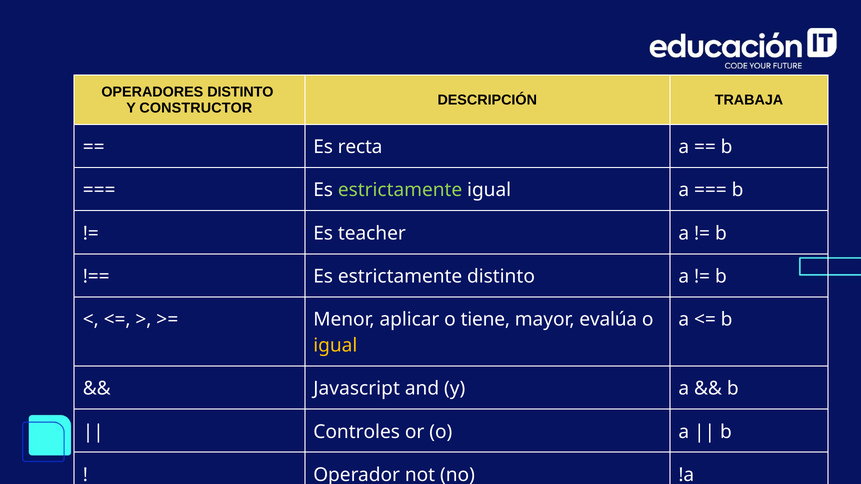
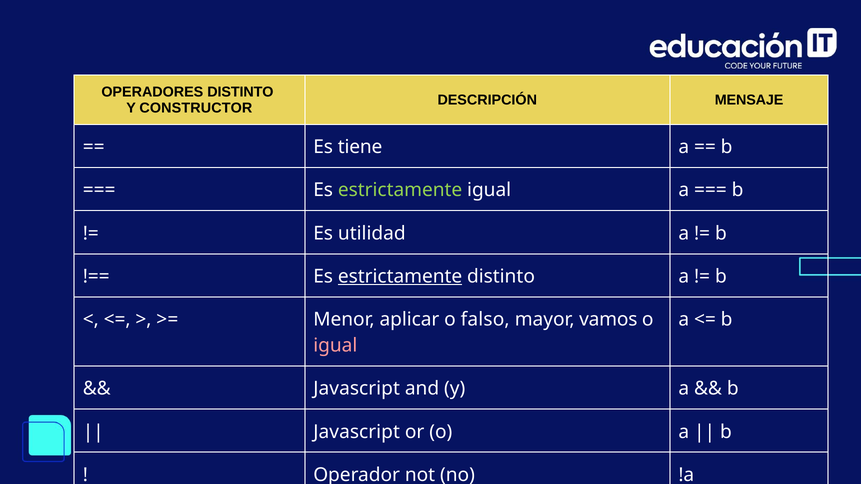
TRABAJA: TRABAJA -> MENSAJE
recta: recta -> tiene
teacher: teacher -> utilidad
estrictamente at (400, 277) underline: none -> present
tiene: tiene -> falso
evalúa: evalúa -> vamos
igual at (335, 346) colour: yellow -> pink
Controles at (357, 432): Controles -> Javascript
